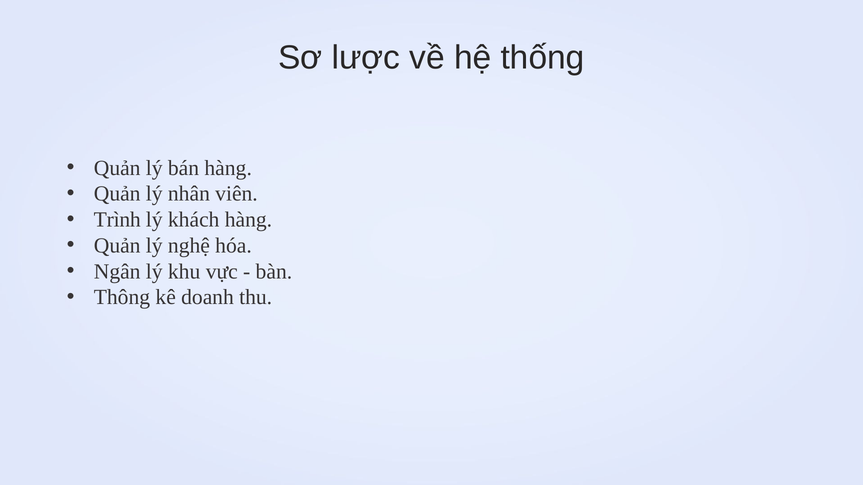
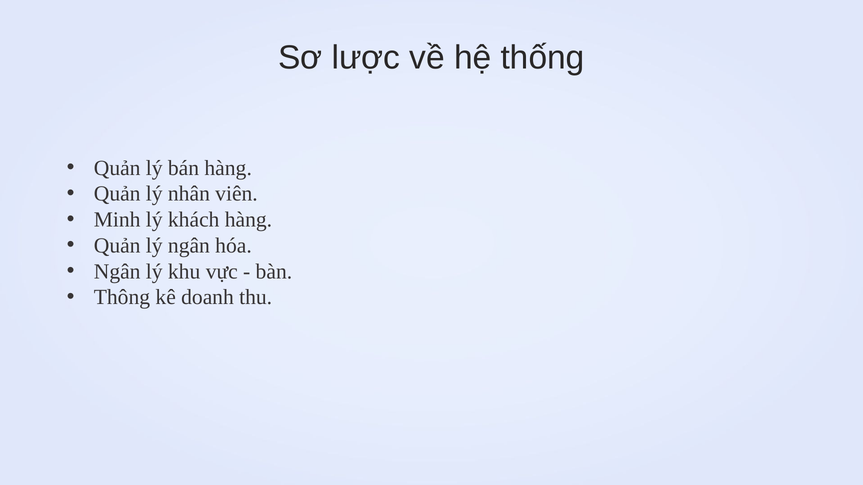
Trình: Trình -> Minh
lý nghệ: nghệ -> ngân
